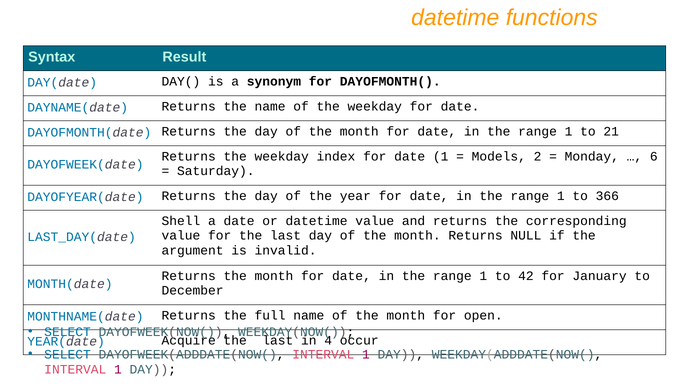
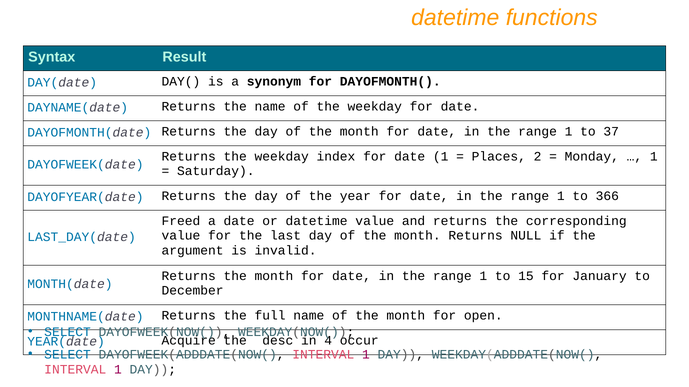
21: 21 -> 37
Models: Models -> Places
6 at (654, 157): 6 -> 1
Shell: Shell -> Freed
42: 42 -> 15
last at (278, 341): last -> desc
